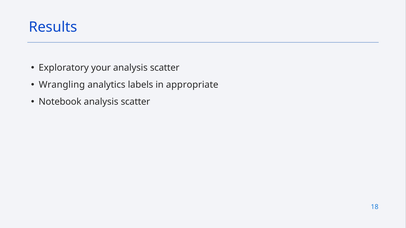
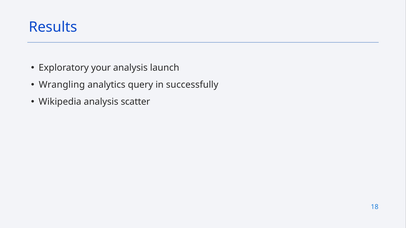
scatter at (165, 68): scatter -> launch
labels: labels -> query
appropriate: appropriate -> successfully
Notebook: Notebook -> Wikipedia
